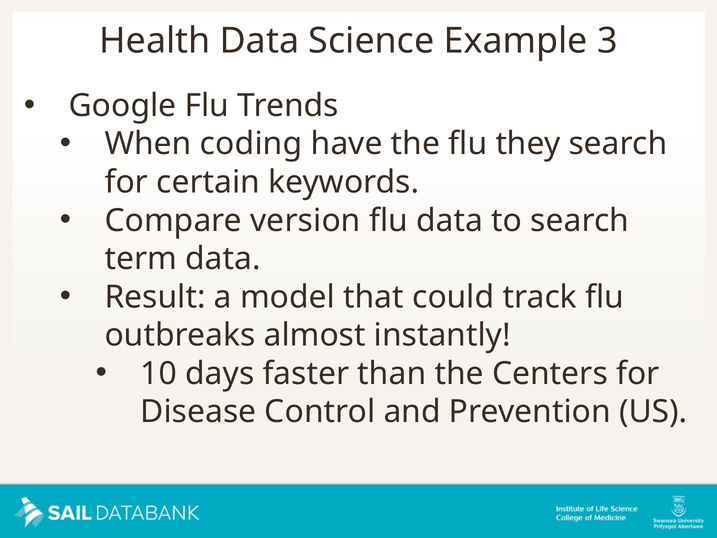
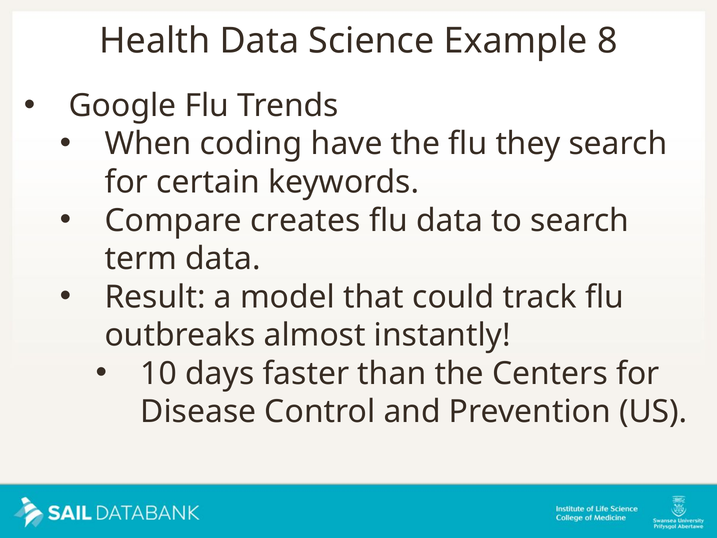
3: 3 -> 8
version: version -> creates
